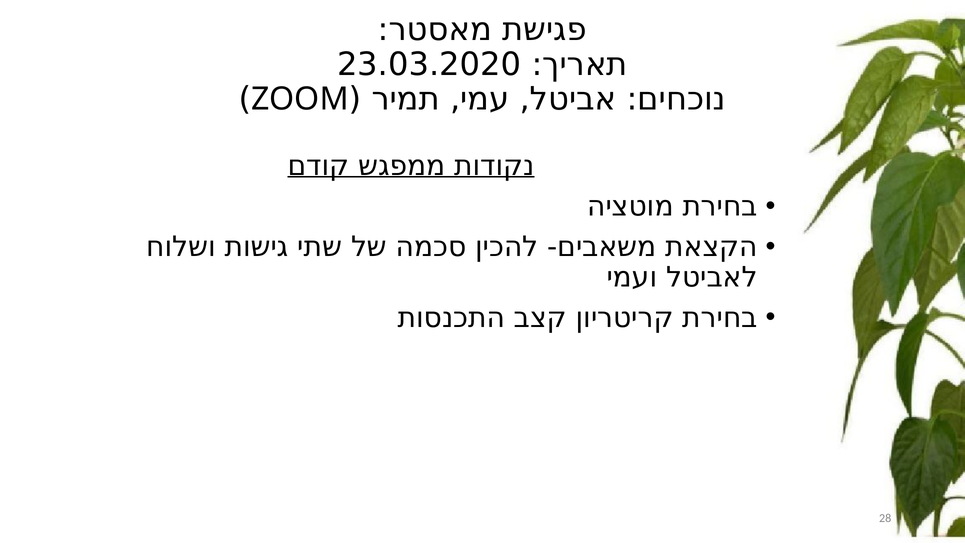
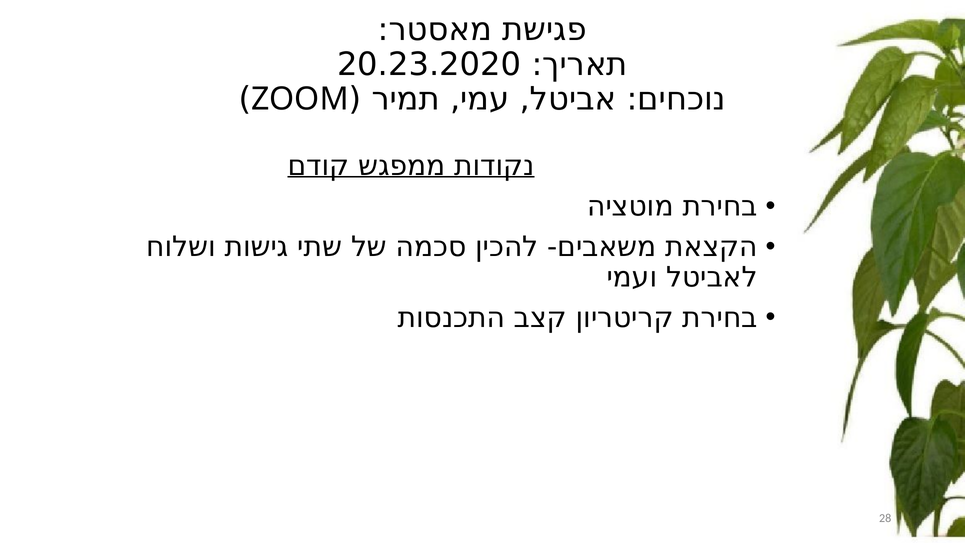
23.03.2020: 23.03.2020 -> 20.23.2020
